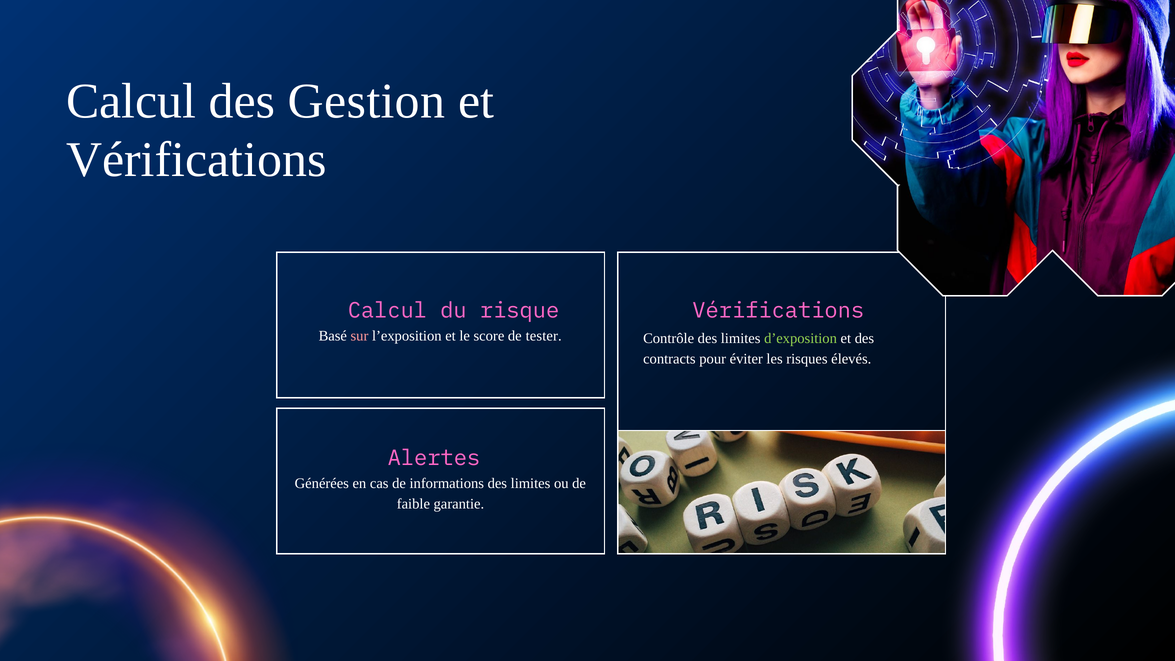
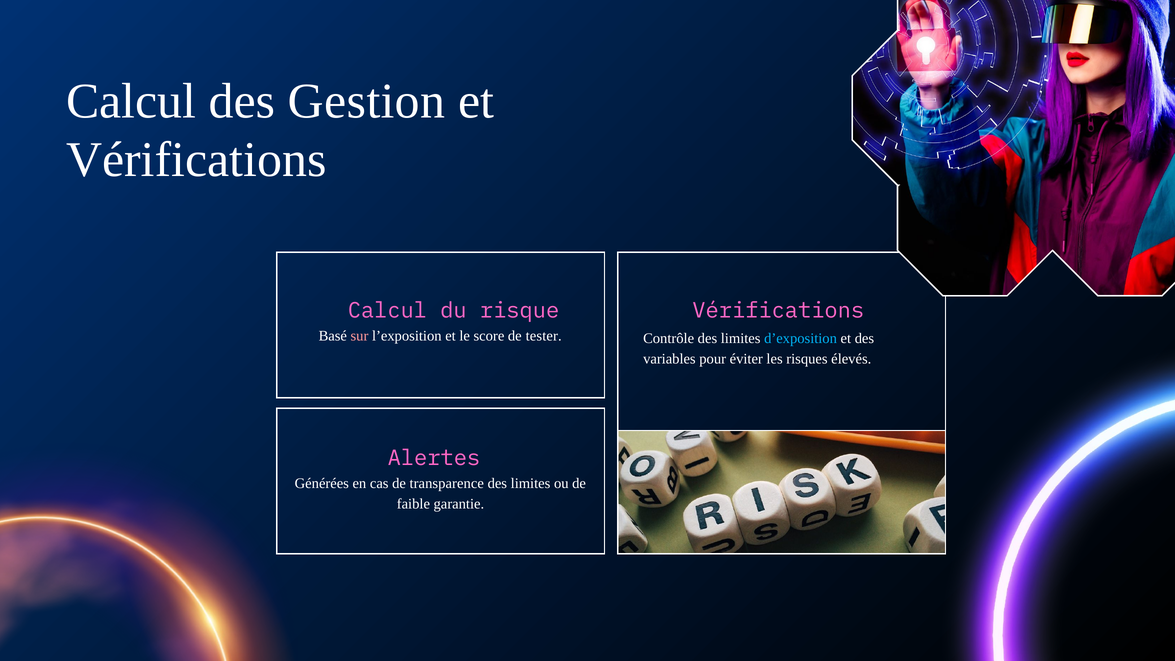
d’exposition colour: light green -> light blue
contracts: contracts -> variables
informations: informations -> transparence
